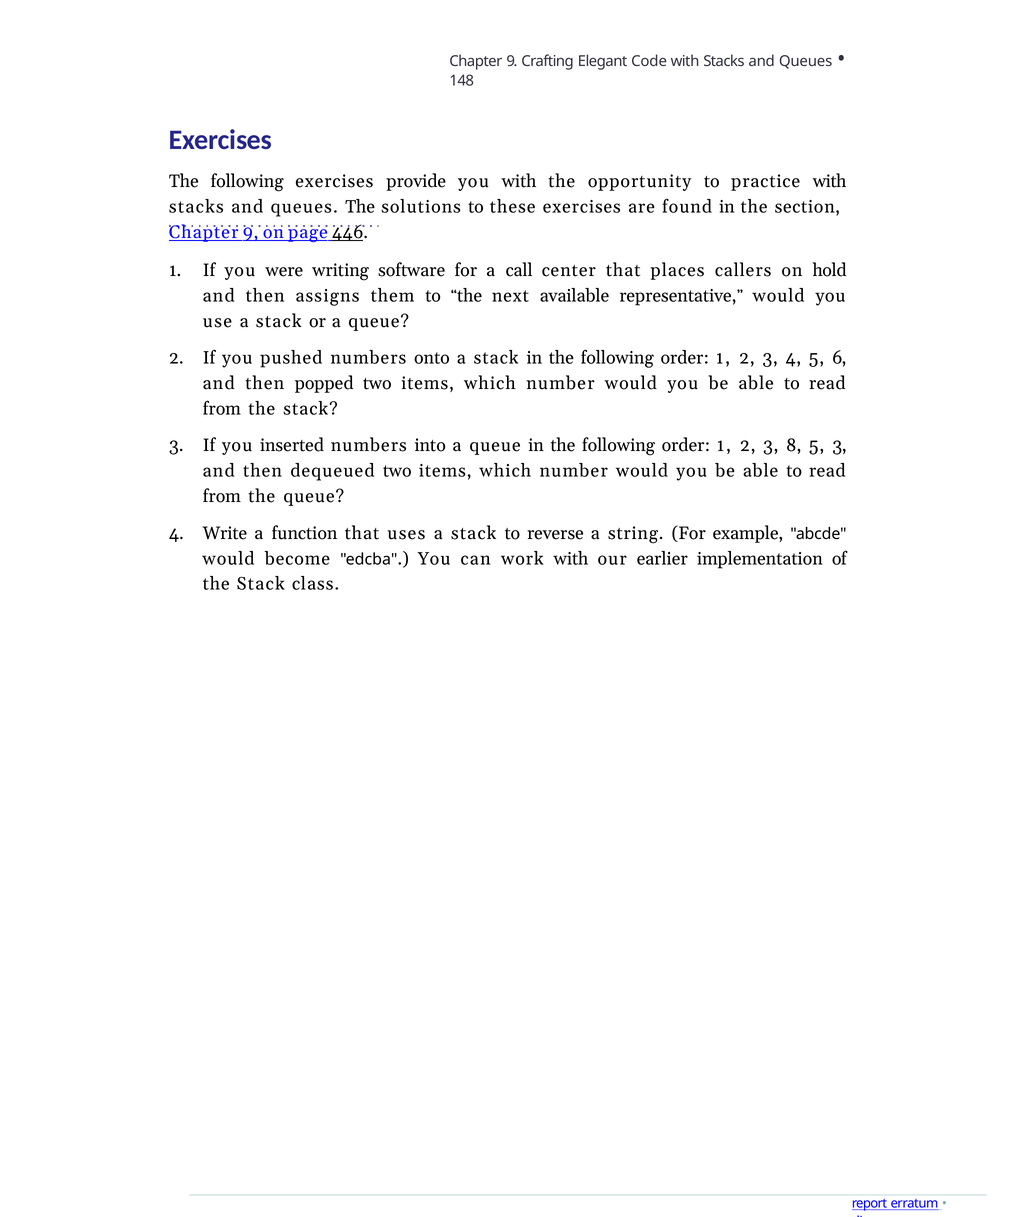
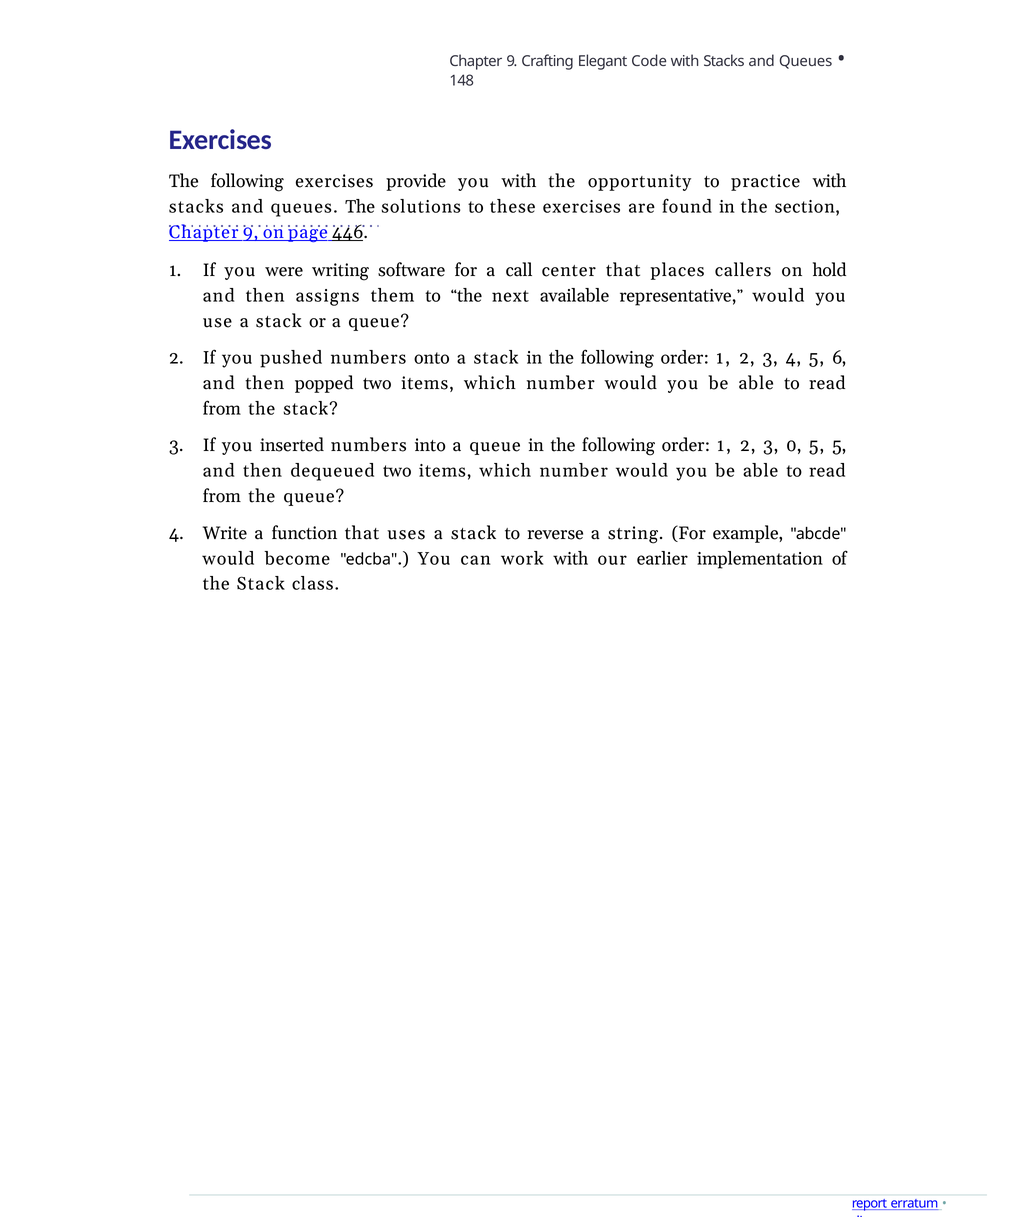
8: 8 -> 0
5 3: 3 -> 5
